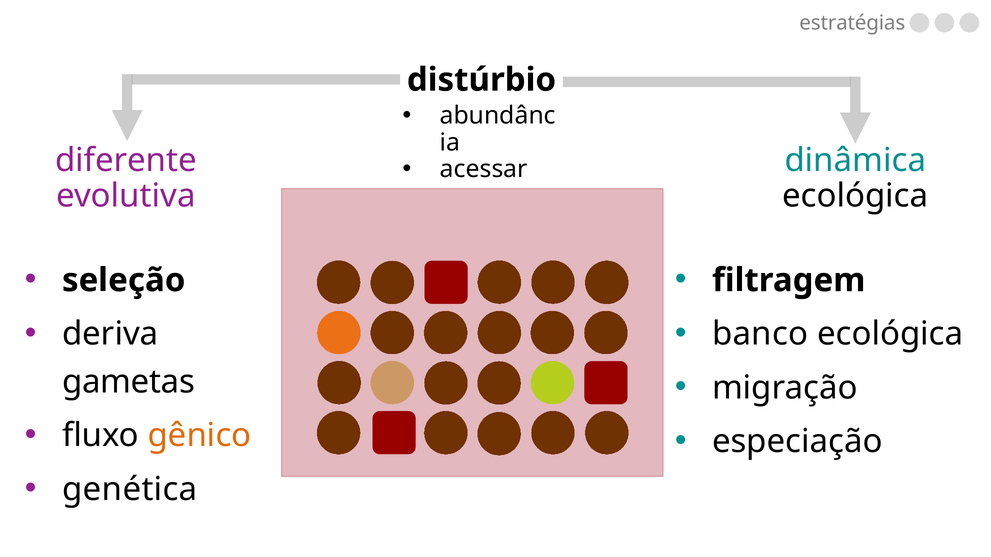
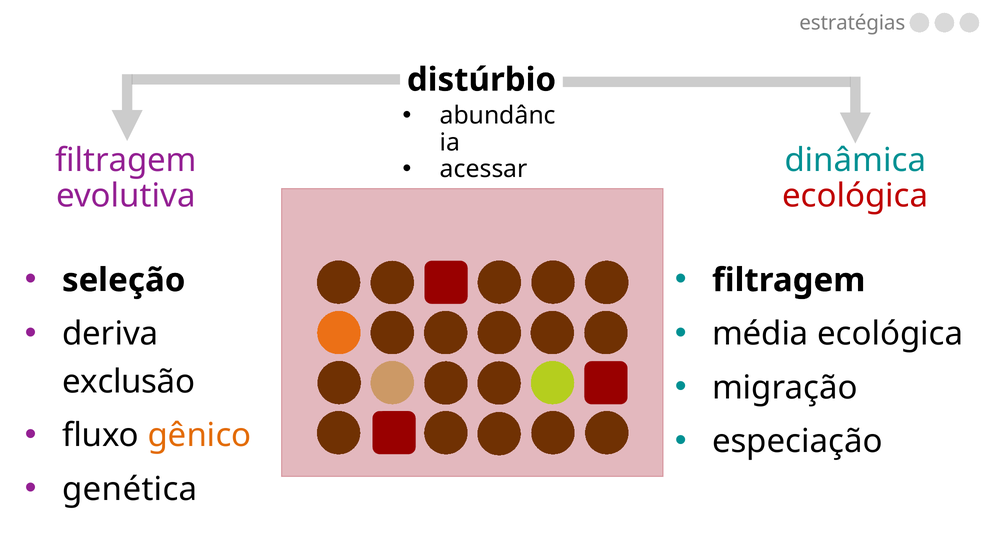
diferente at (126, 160): diferente -> filtragem
ecológica at (855, 196) colour: black -> red
banco: banco -> média
gametas: gametas -> exclusão
